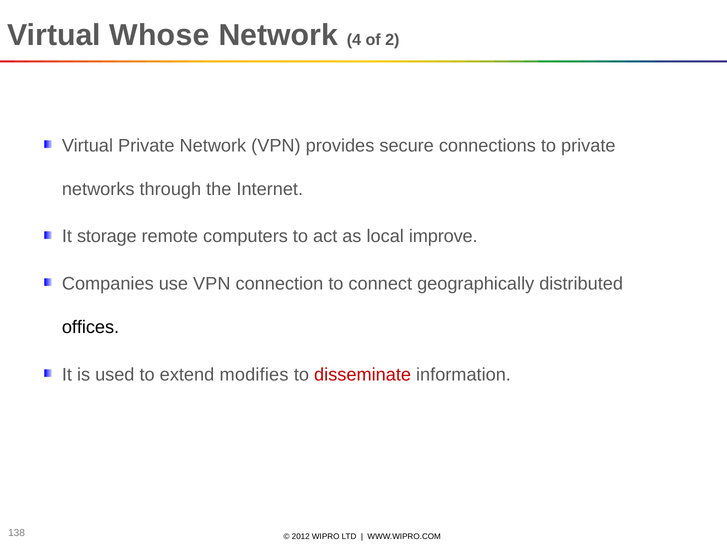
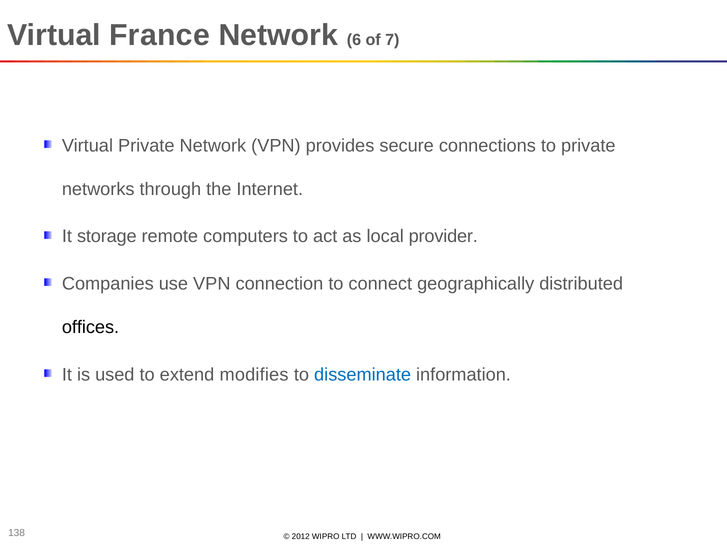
Whose: Whose -> France
4: 4 -> 6
2: 2 -> 7
improve: improve -> provider
disseminate colour: red -> blue
